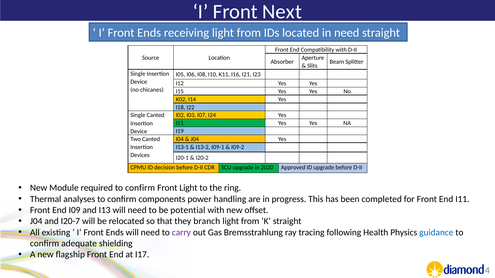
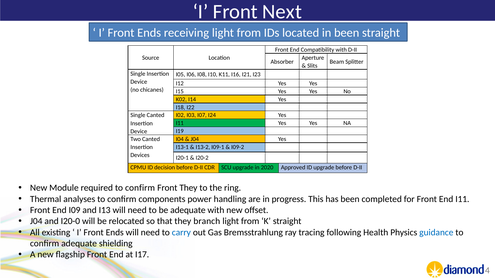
in need: need -> been
Front Light: Light -> They
be potential: potential -> adequate
I20-7: I20-7 -> I20-0
carry colour: purple -> blue
